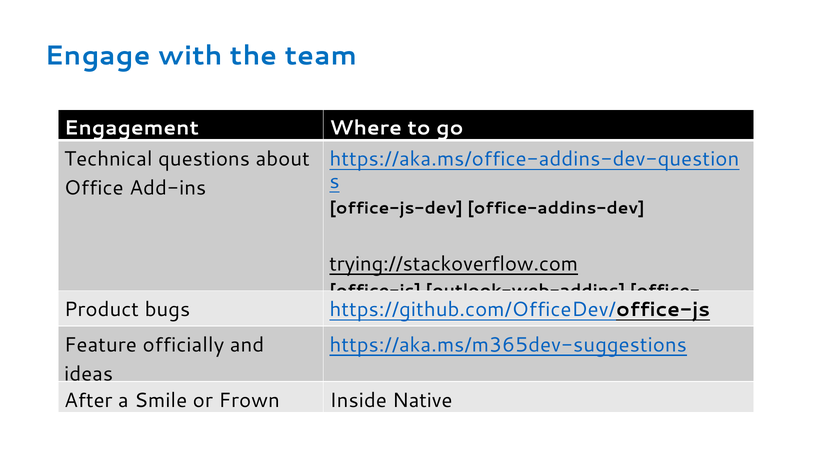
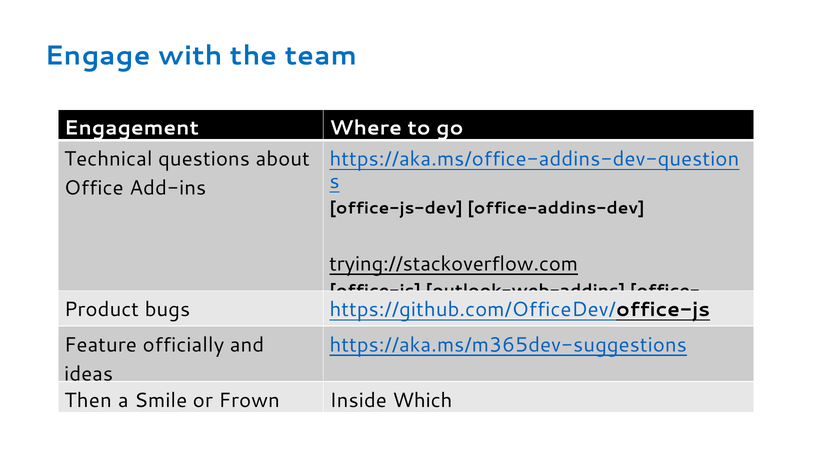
After: After -> Then
Native: Native -> Which
